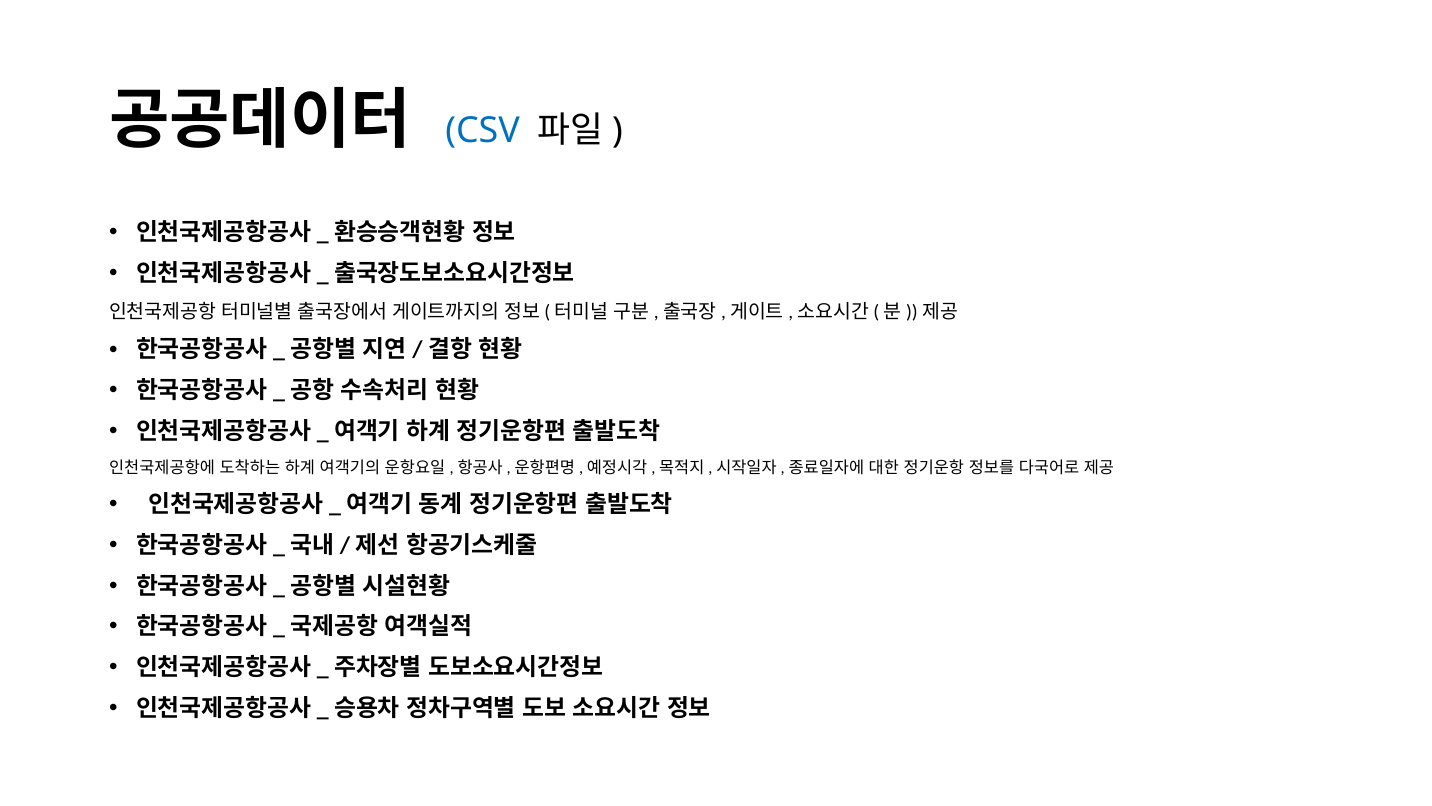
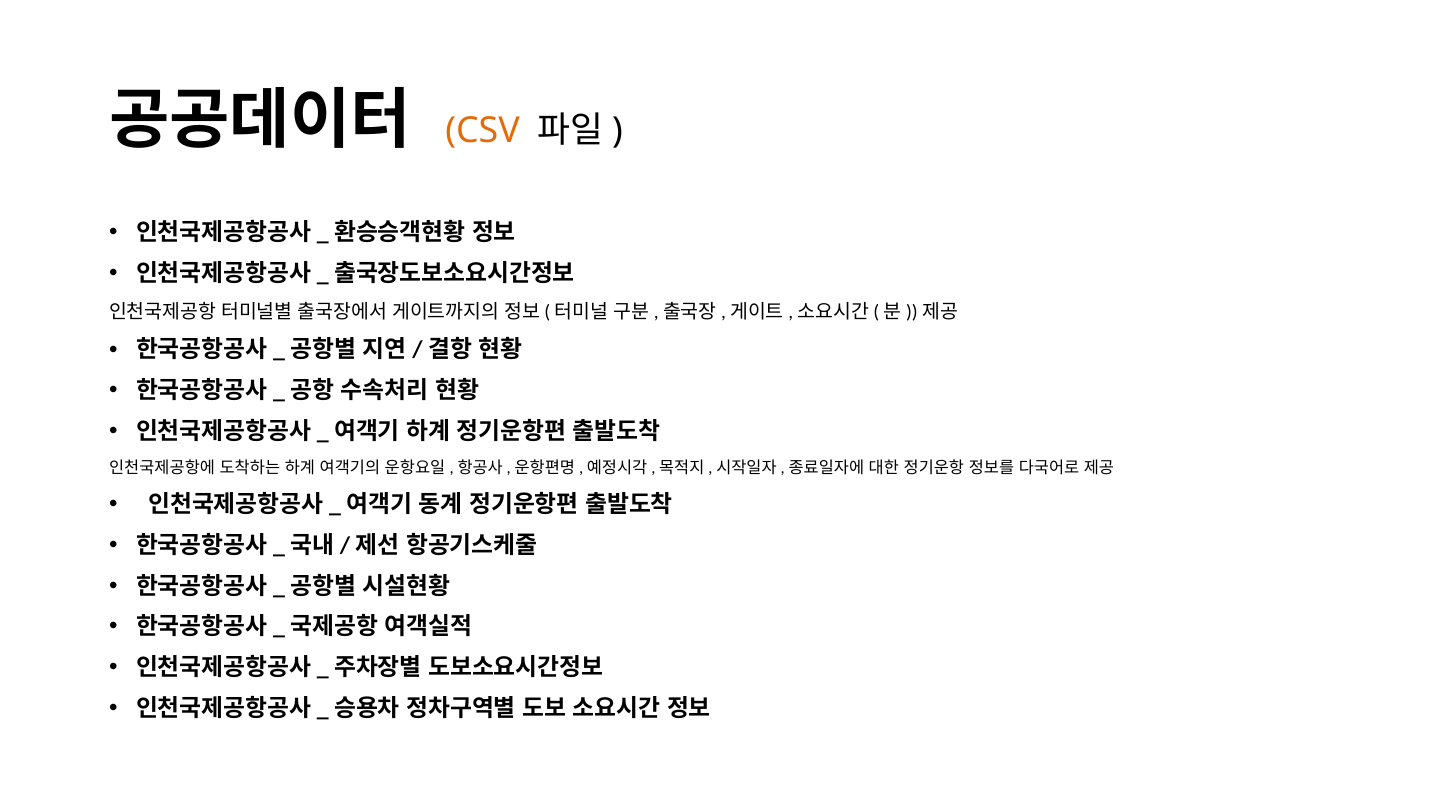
CSV colour: blue -> orange
